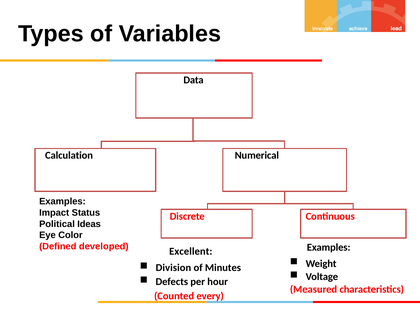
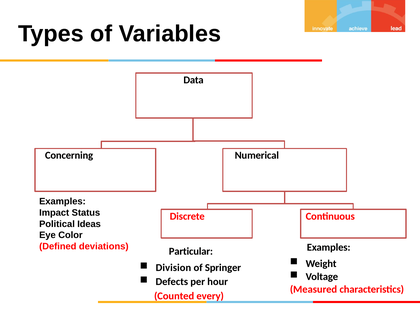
Calculation: Calculation -> Concerning
developed: developed -> deviations
Excellent: Excellent -> Particular
Minutes: Minutes -> Springer
